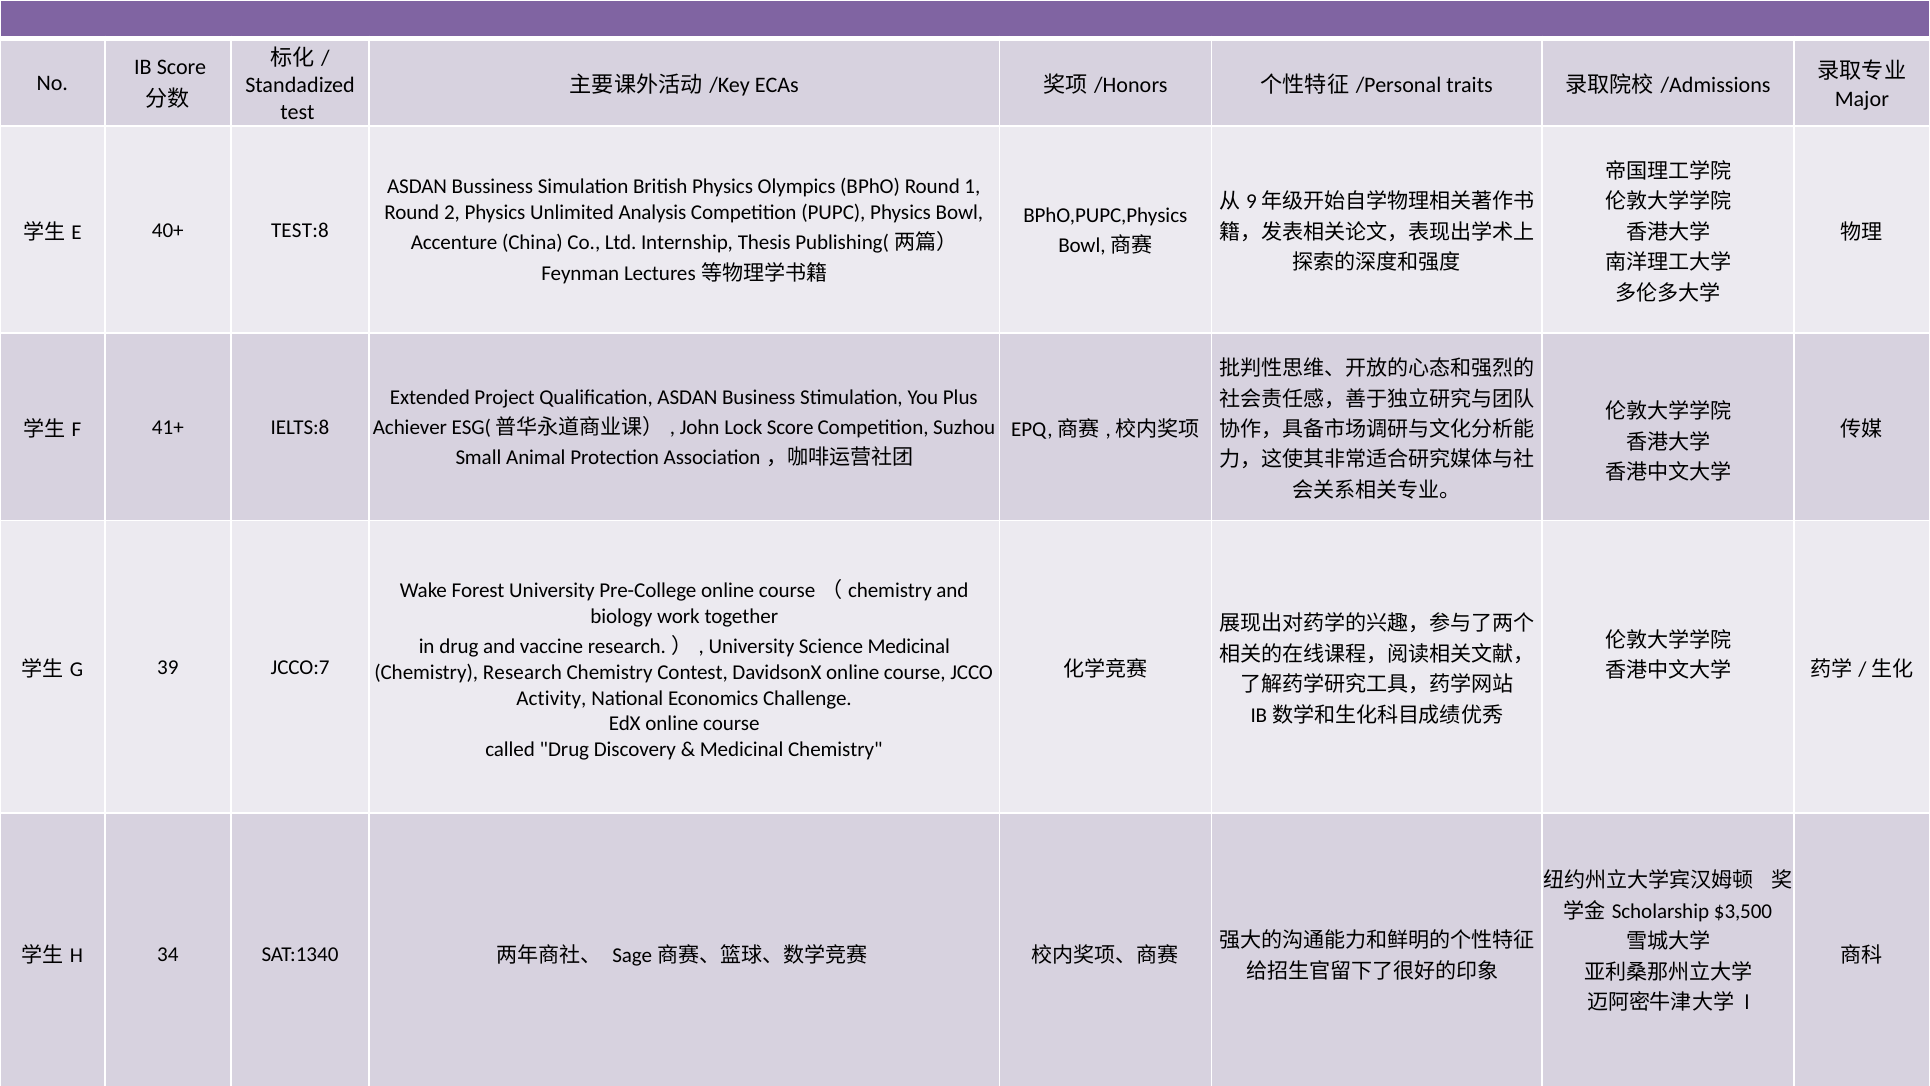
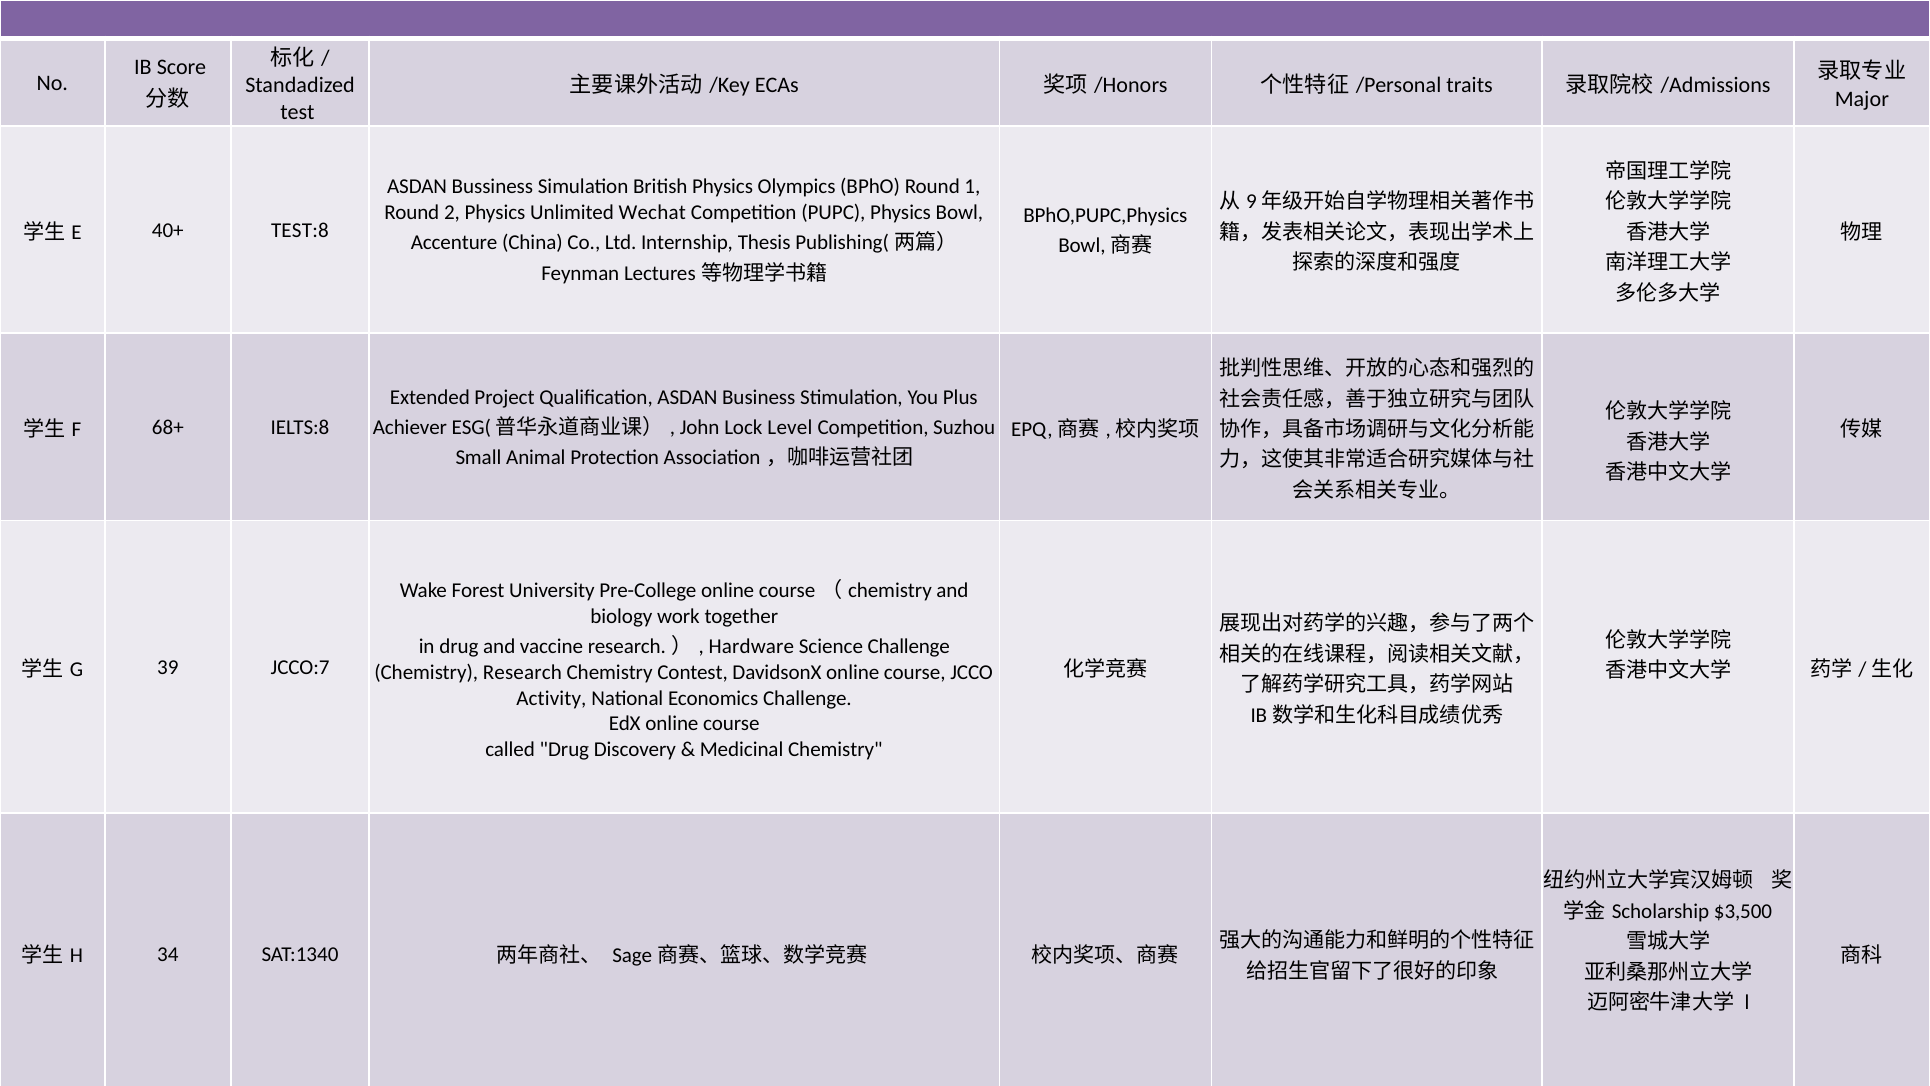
Analysis: Analysis -> Wechat
Lock Score: Score -> Level
41+: 41+ -> 68+
University at (751, 646): University -> Hardware
Science Medicinal: Medicinal -> Challenge
